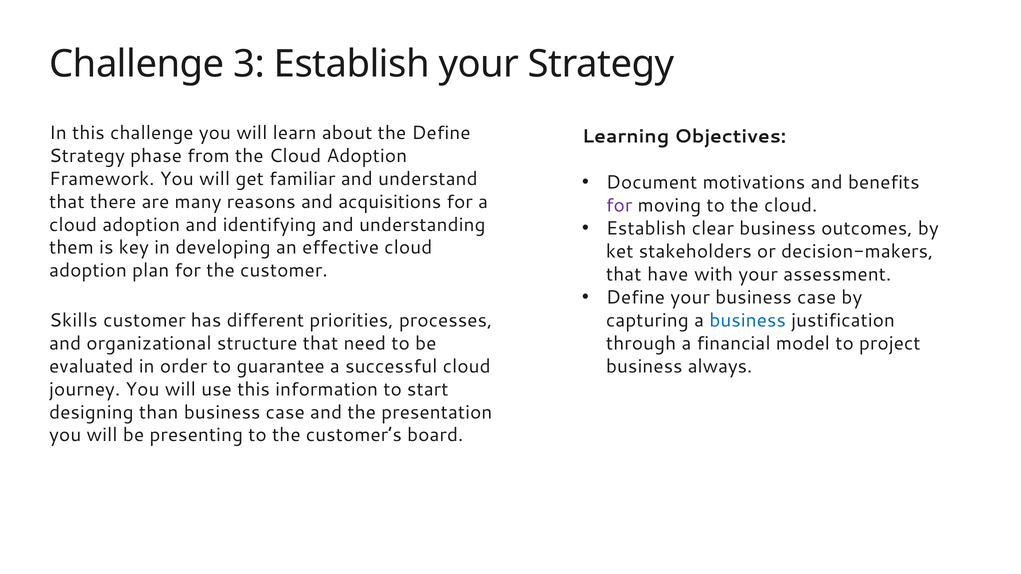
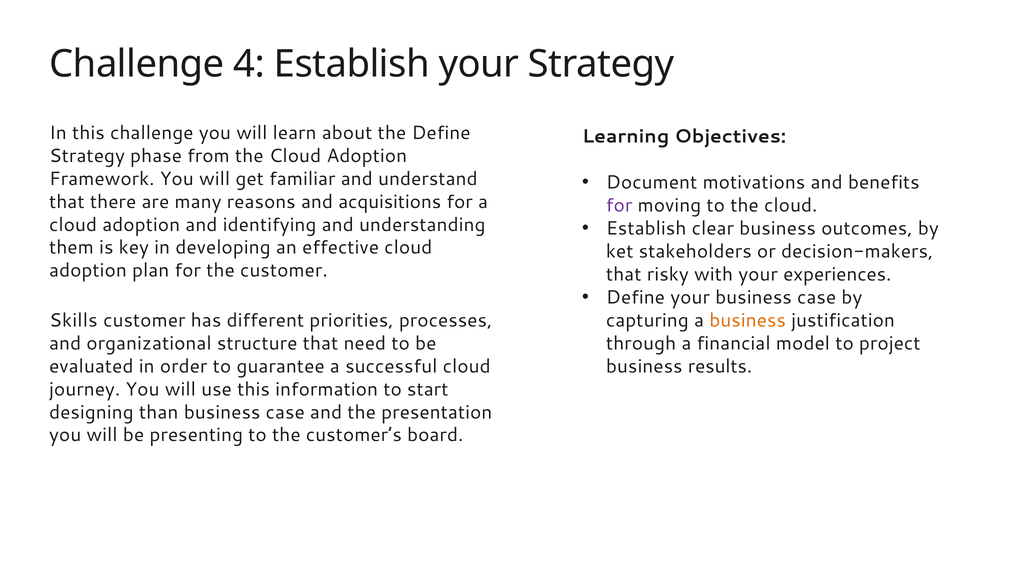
3: 3 -> 4
have: have -> risky
assessment: assessment -> experiences
business at (748, 320) colour: blue -> orange
always: always -> results
